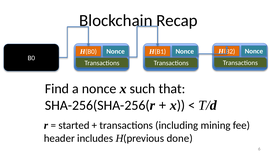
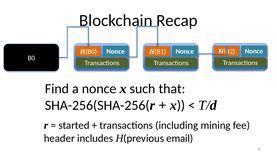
done: done -> email
